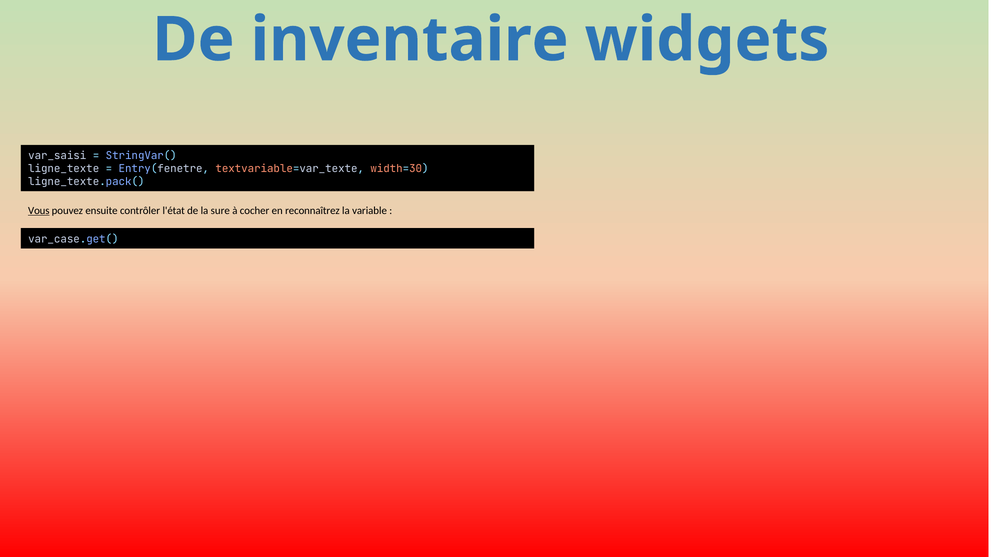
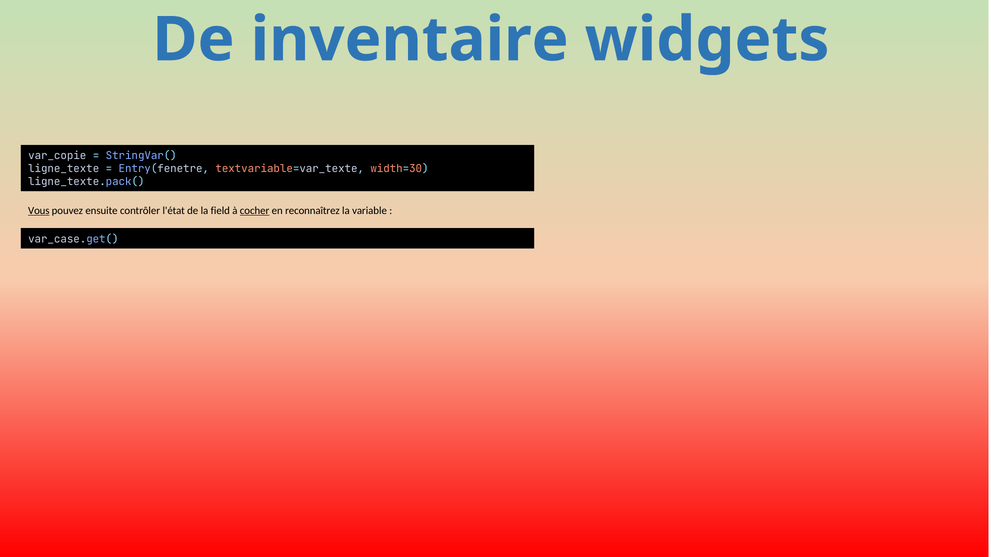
var_saisi: var_saisi -> var_copie
sure: sure -> field
cocher underline: none -> present
